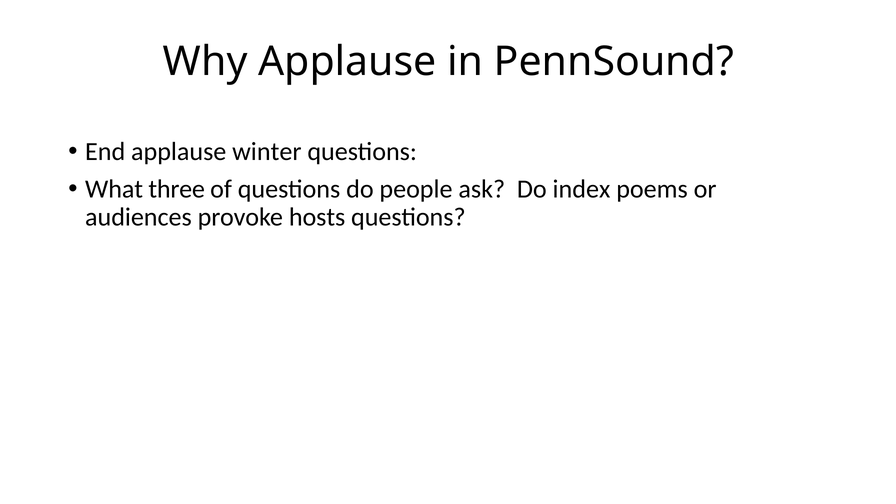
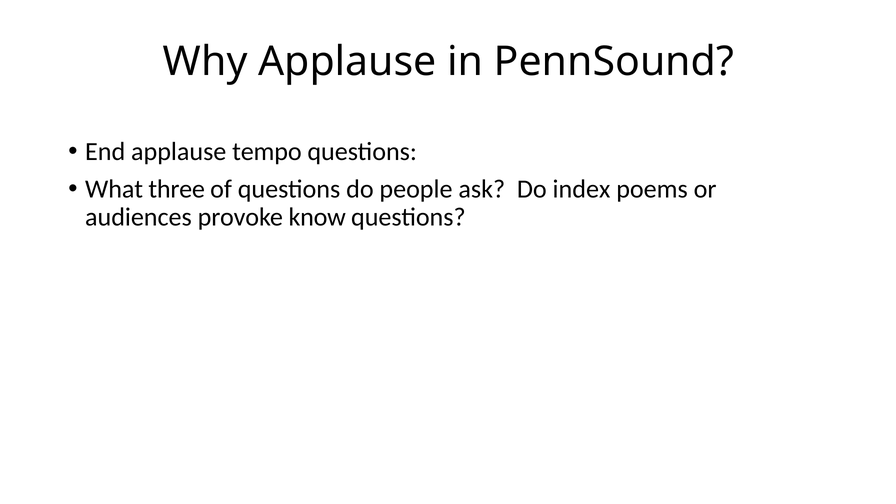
winter: winter -> tempo
hosts: hosts -> know
